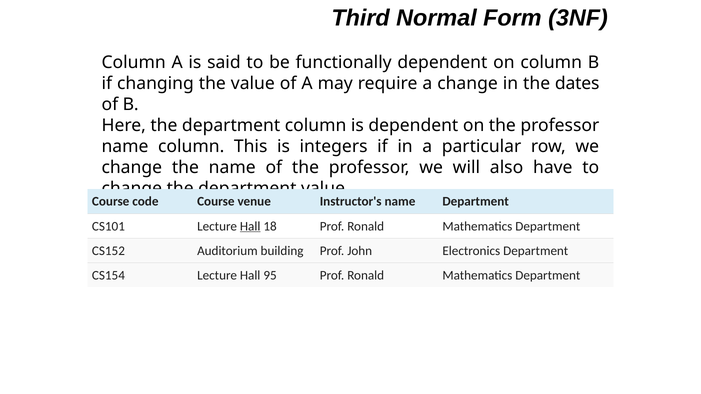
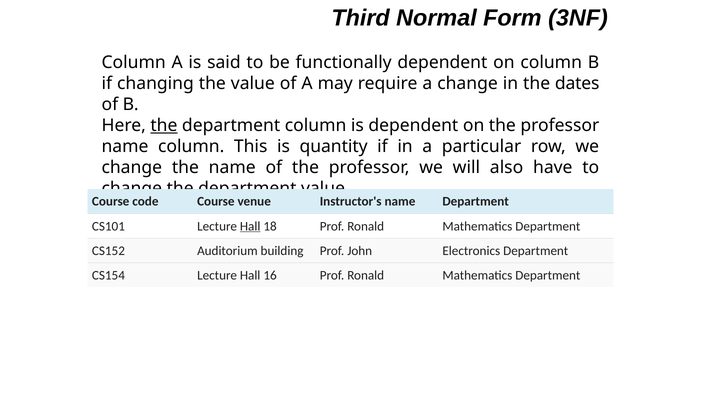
the at (164, 126) underline: none -> present
integers: integers -> quantity
95: 95 -> 16
